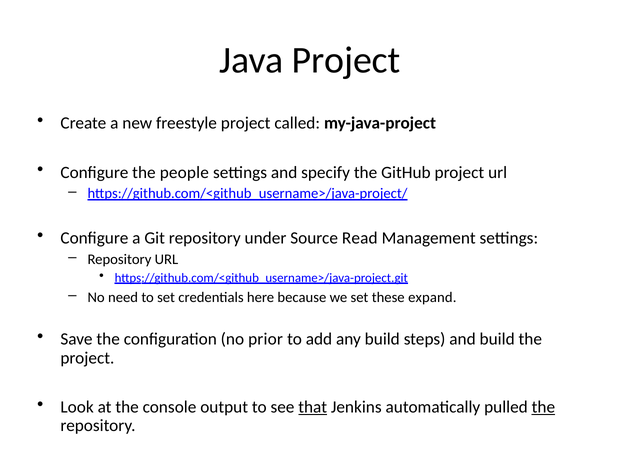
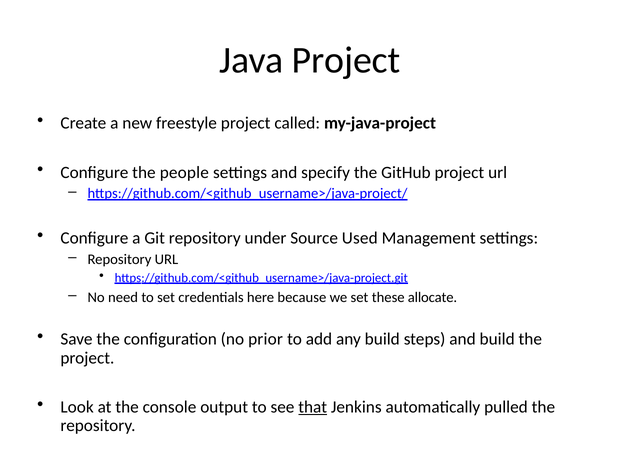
Read: Read -> Used
expand: expand -> allocate
the at (543, 407) underline: present -> none
